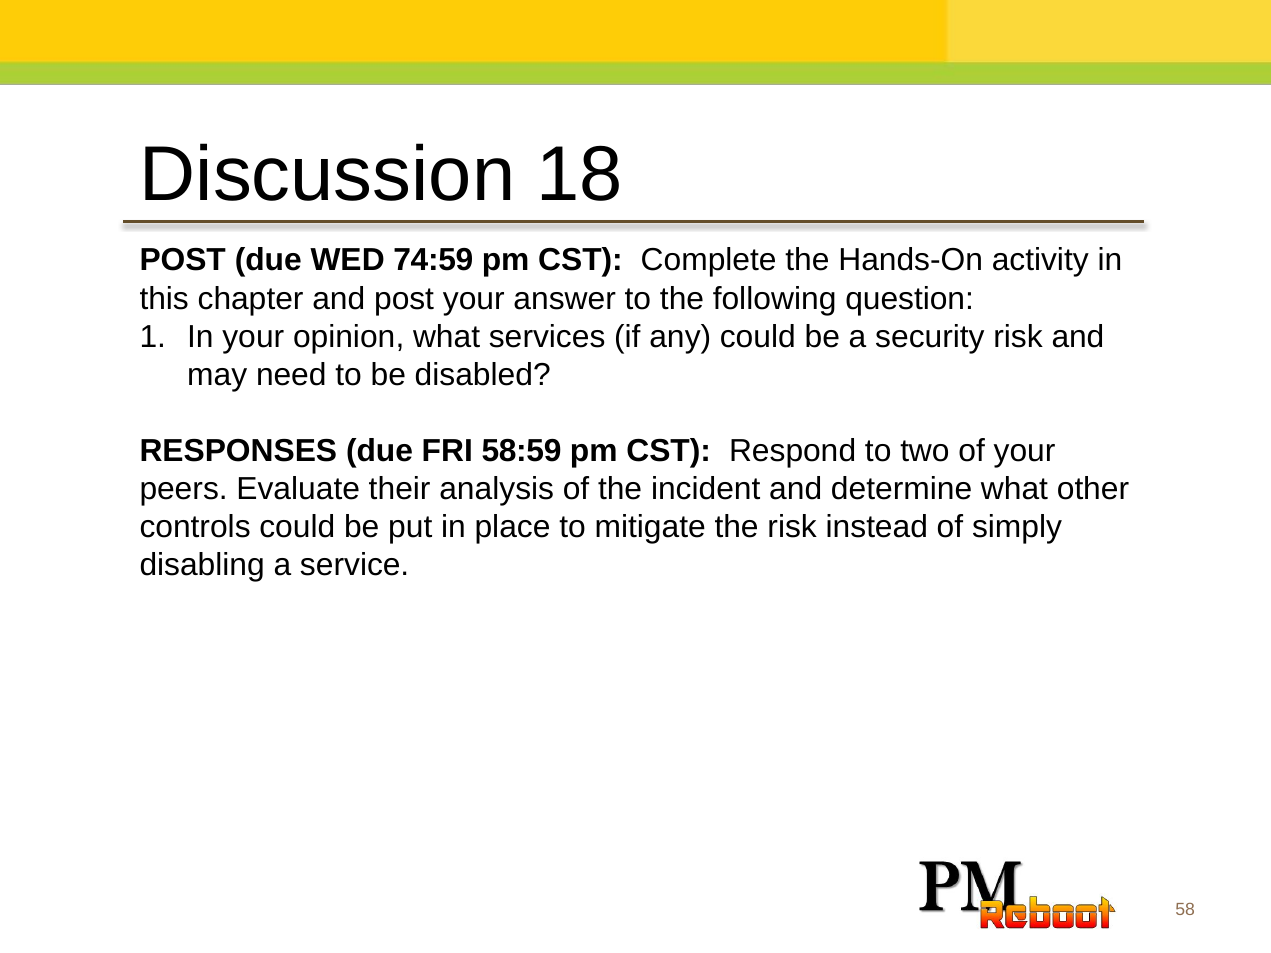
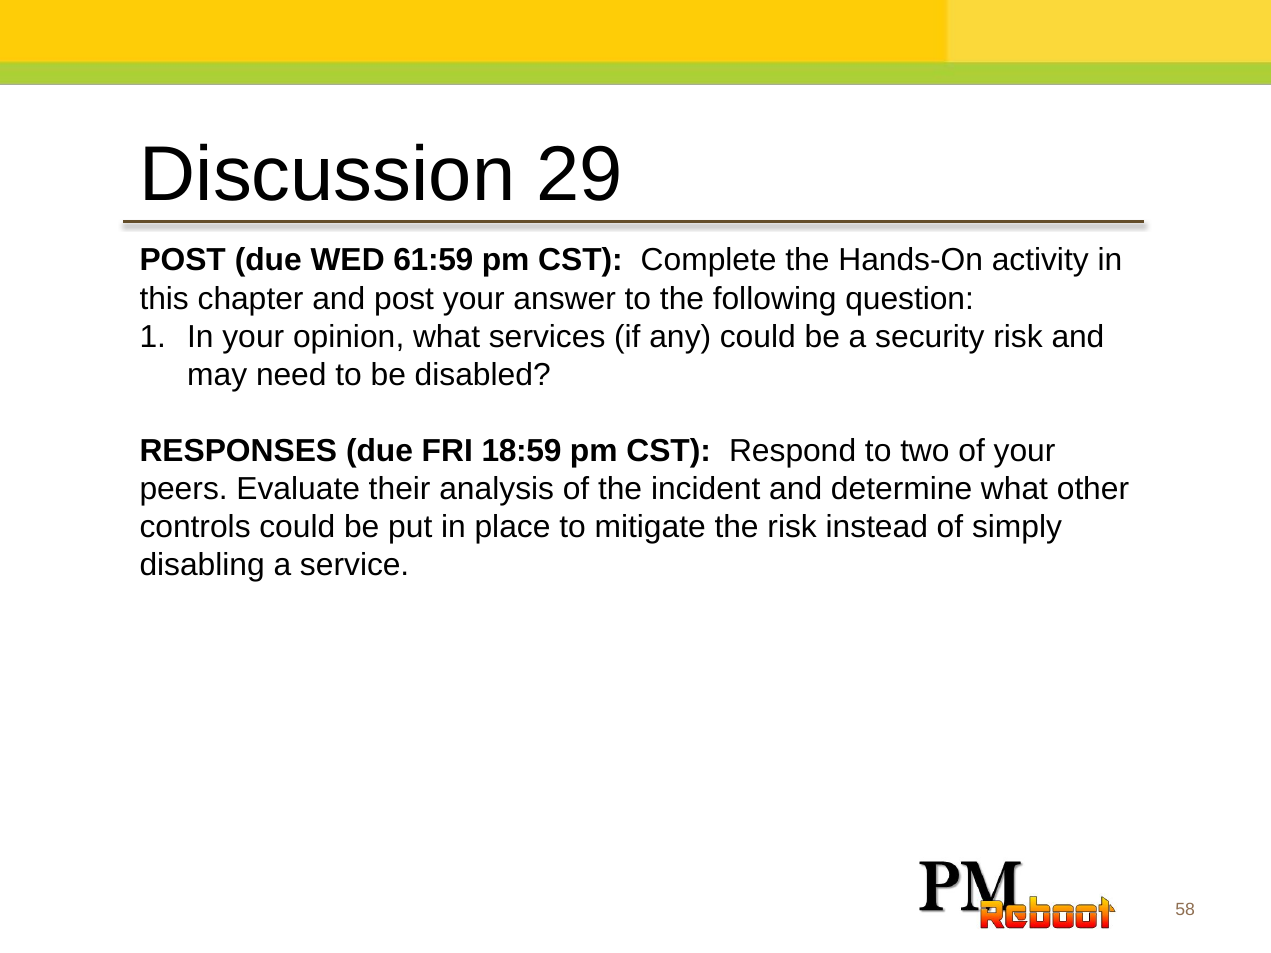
18: 18 -> 29
74:59: 74:59 -> 61:59
58:59: 58:59 -> 18:59
